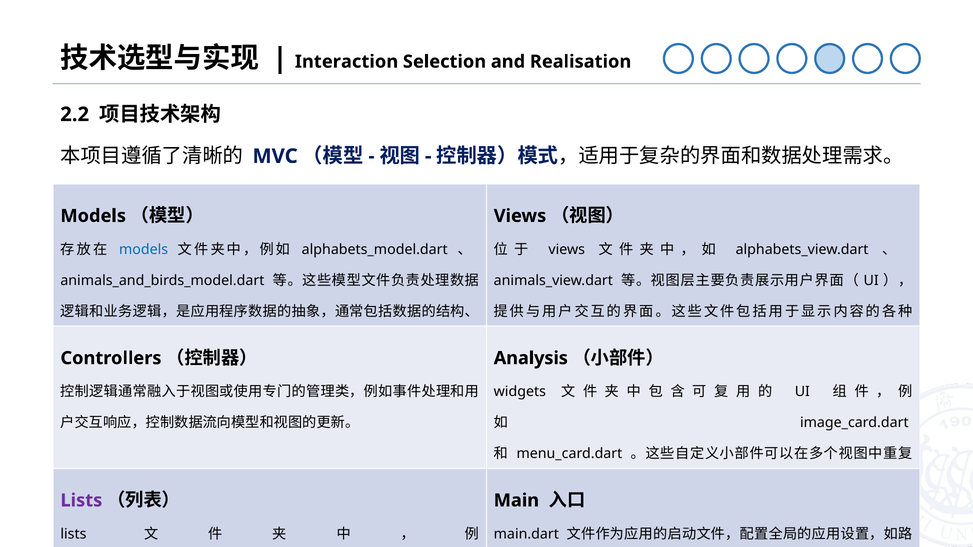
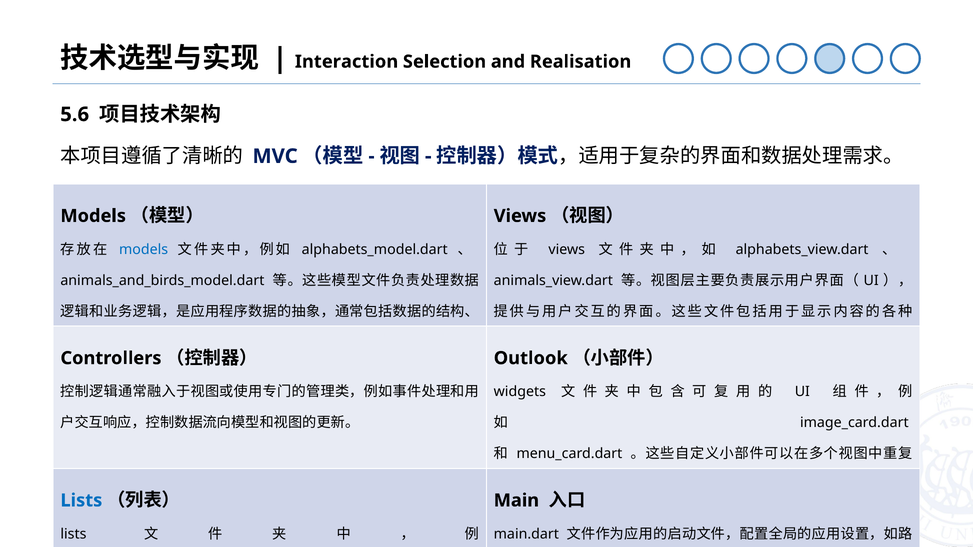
2.2: 2.2 -> 5.6
Analysis: Analysis -> Outlook
Lists at (81, 501) colour: purple -> blue
